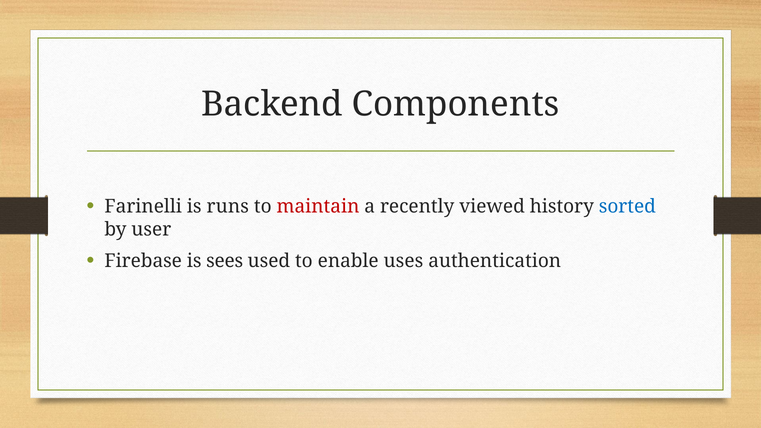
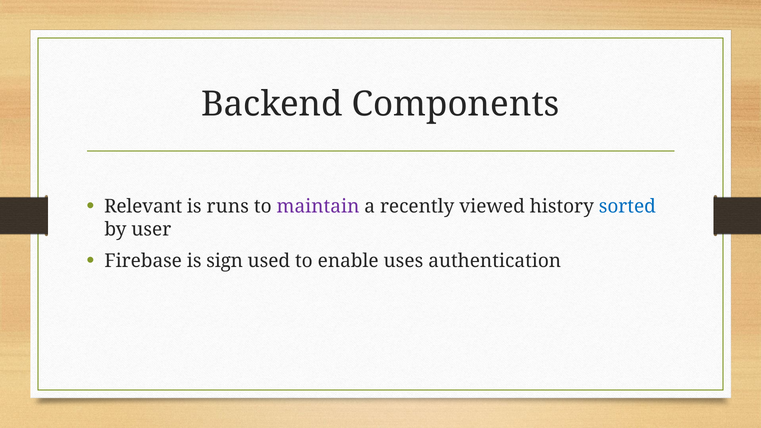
Farinelli: Farinelli -> Relevant
maintain colour: red -> purple
sees: sees -> sign
